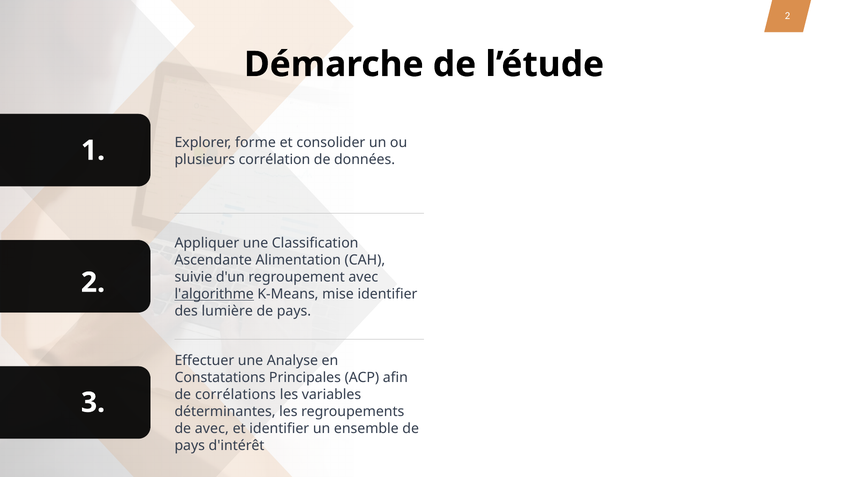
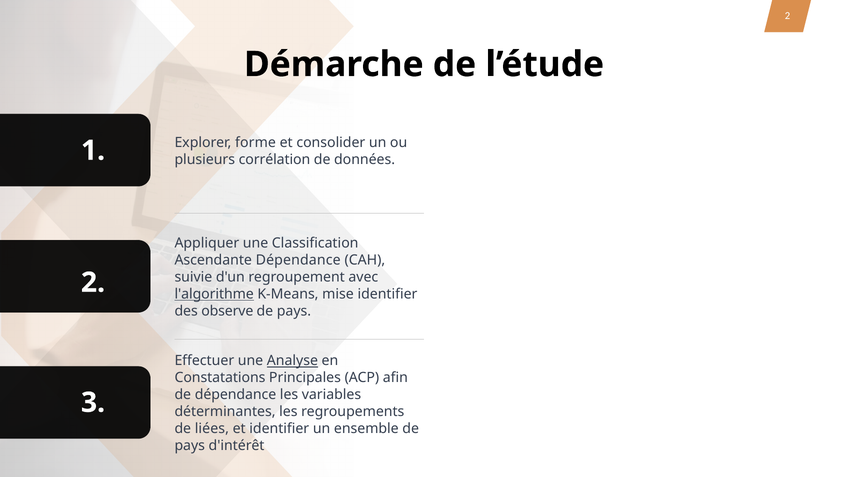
Ascendante Alimentation: Alimentation -> Dépendance
lumière: lumière -> observe
Analyse underline: none -> present
de corrélations: corrélations -> dépendance
de avec: avec -> liées
